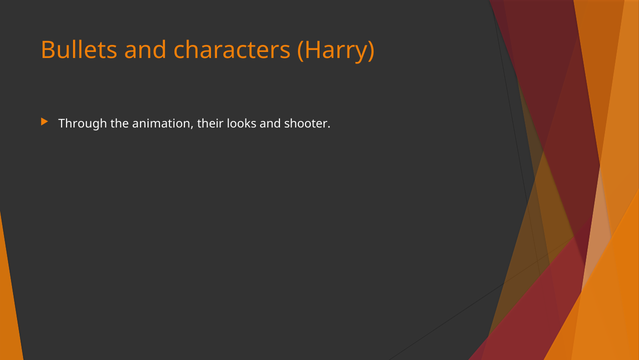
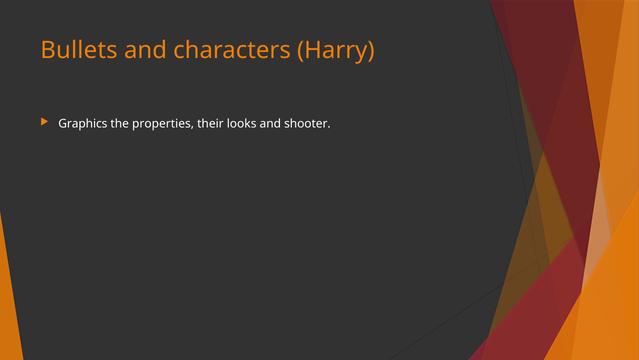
Through: Through -> Graphics
animation: animation -> properties
